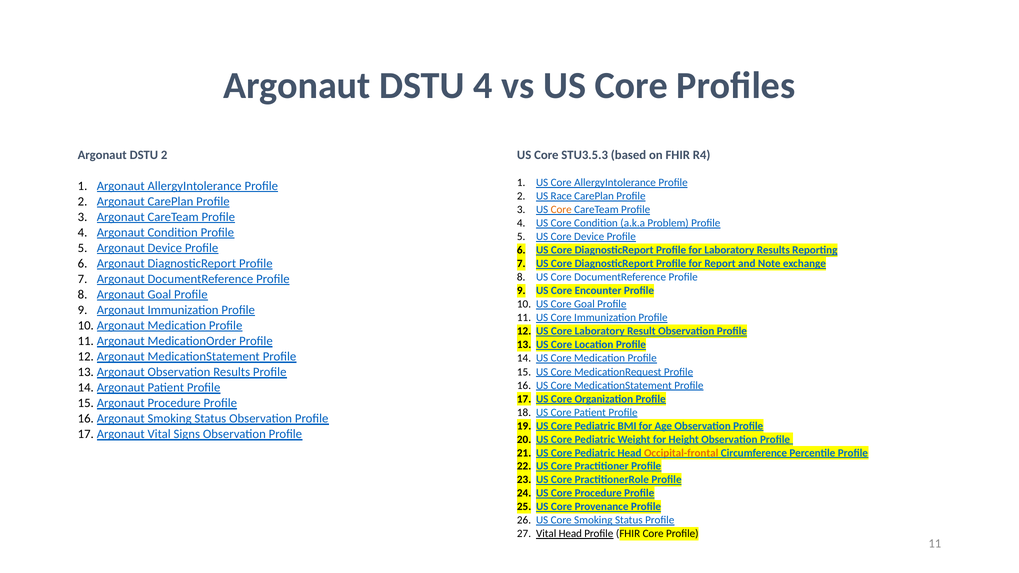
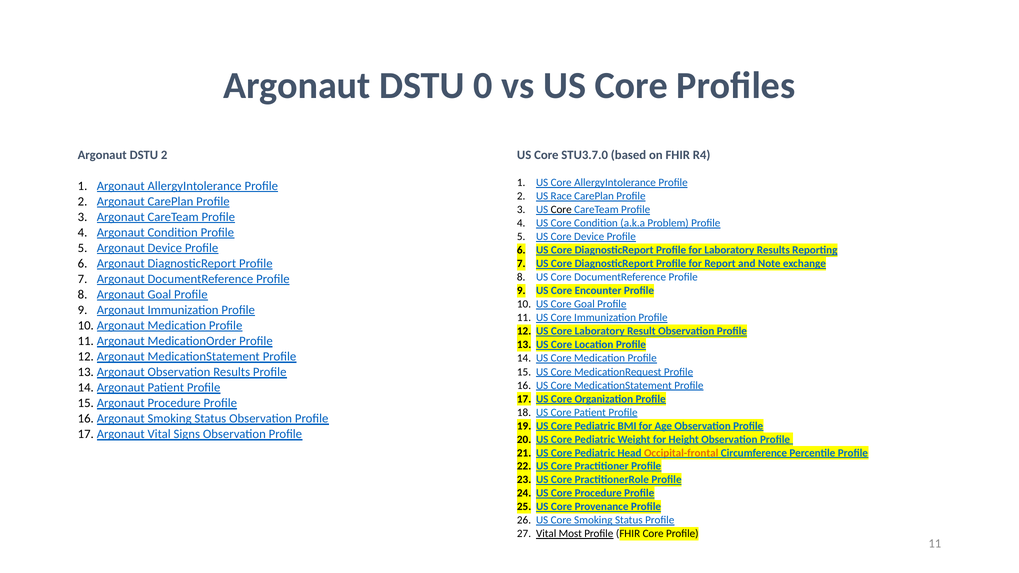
DSTU 4: 4 -> 0
STU3.5.3: STU3.5.3 -> STU3.7.0
Core at (561, 210) colour: orange -> black
Vital Head: Head -> Most
